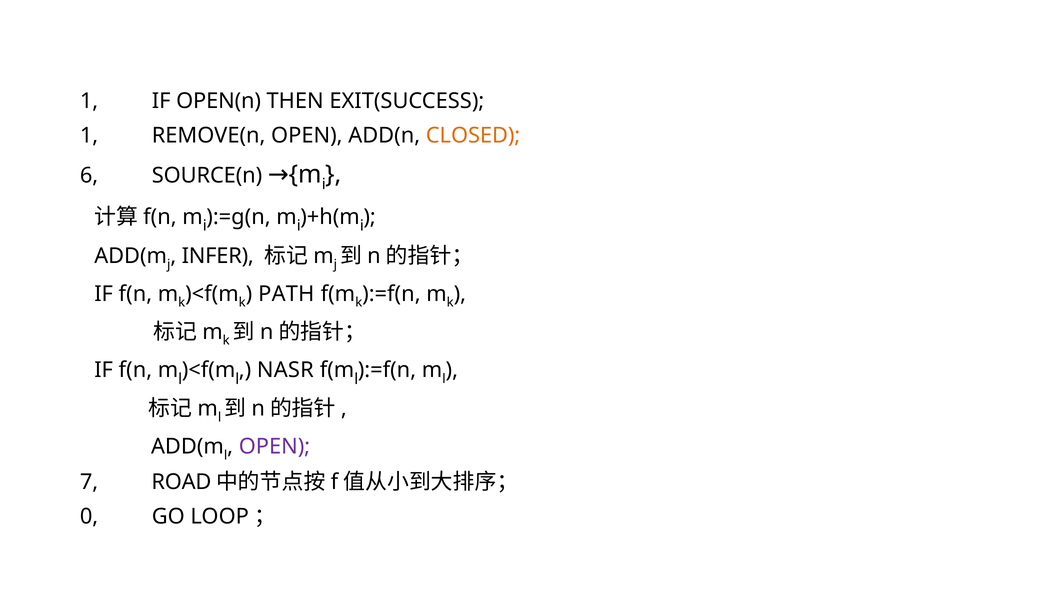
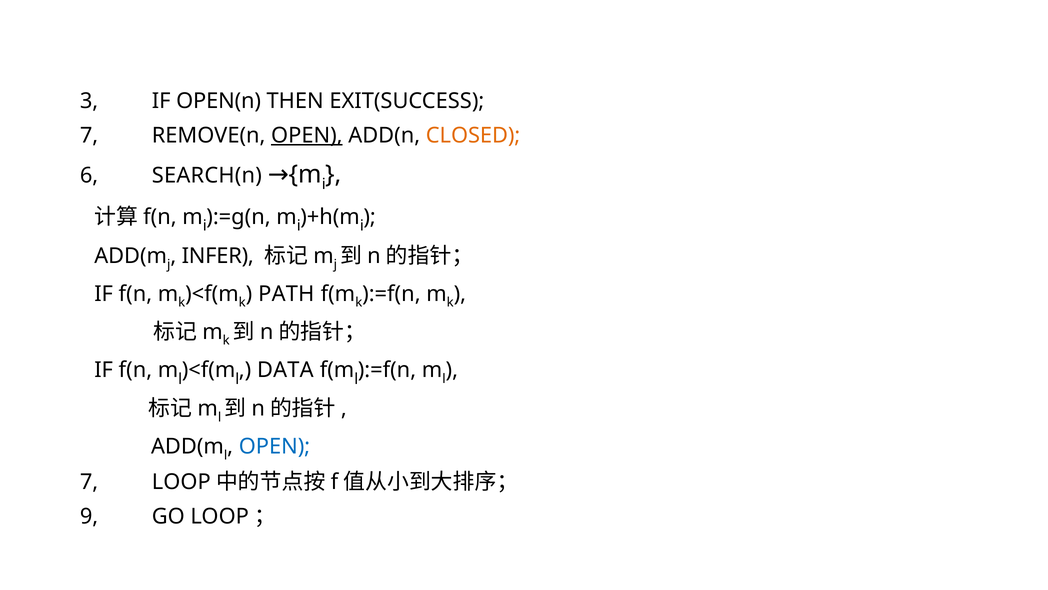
1 at (89, 101): 1 -> 3
1 at (89, 135): 1 -> 7
OPEN at (307, 135) underline: none -> present
SOURCE(n: SOURCE(n -> SEARCH(n
NASR: NASR -> DATA
OPEN at (274, 446) colour: purple -> blue
7 ROAD: ROAD -> LOOP
0: 0 -> 9
